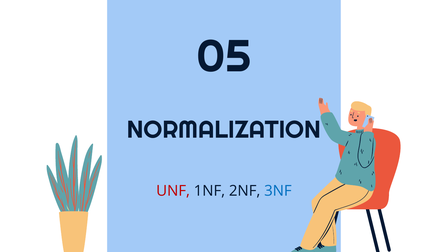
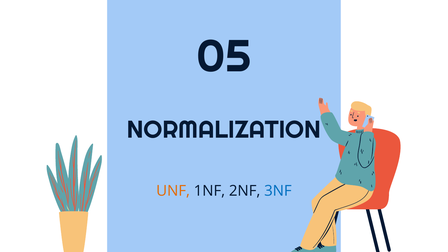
UNF colour: red -> orange
